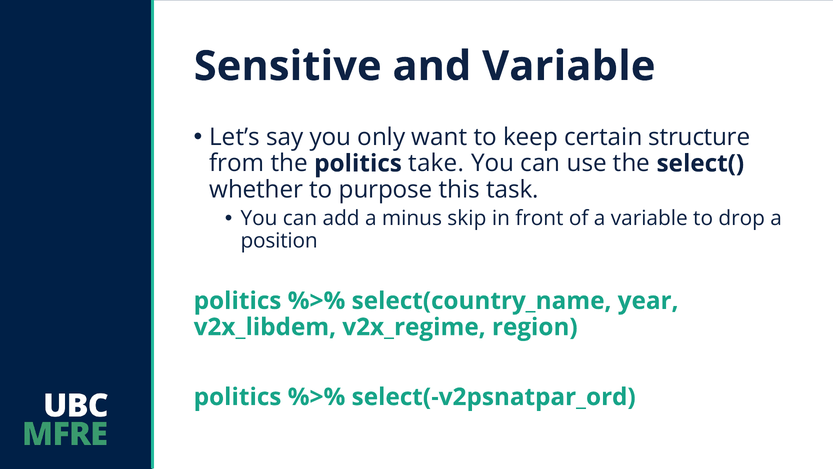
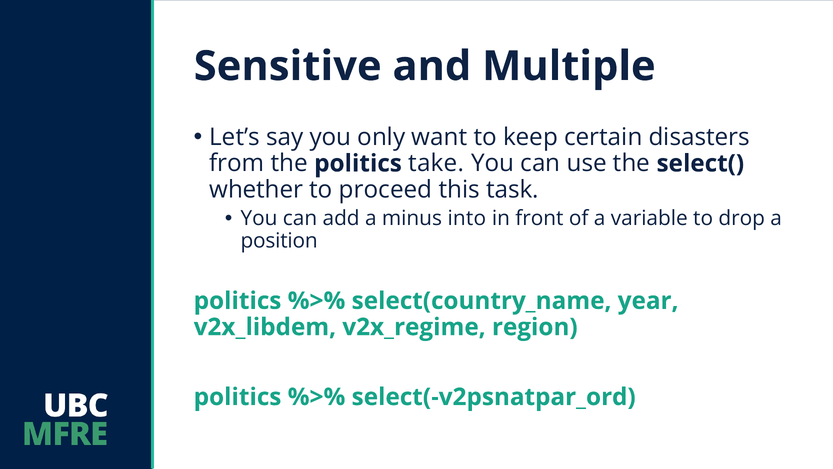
and Variable: Variable -> Multiple
structure: structure -> disasters
purpose: purpose -> proceed
skip: skip -> into
